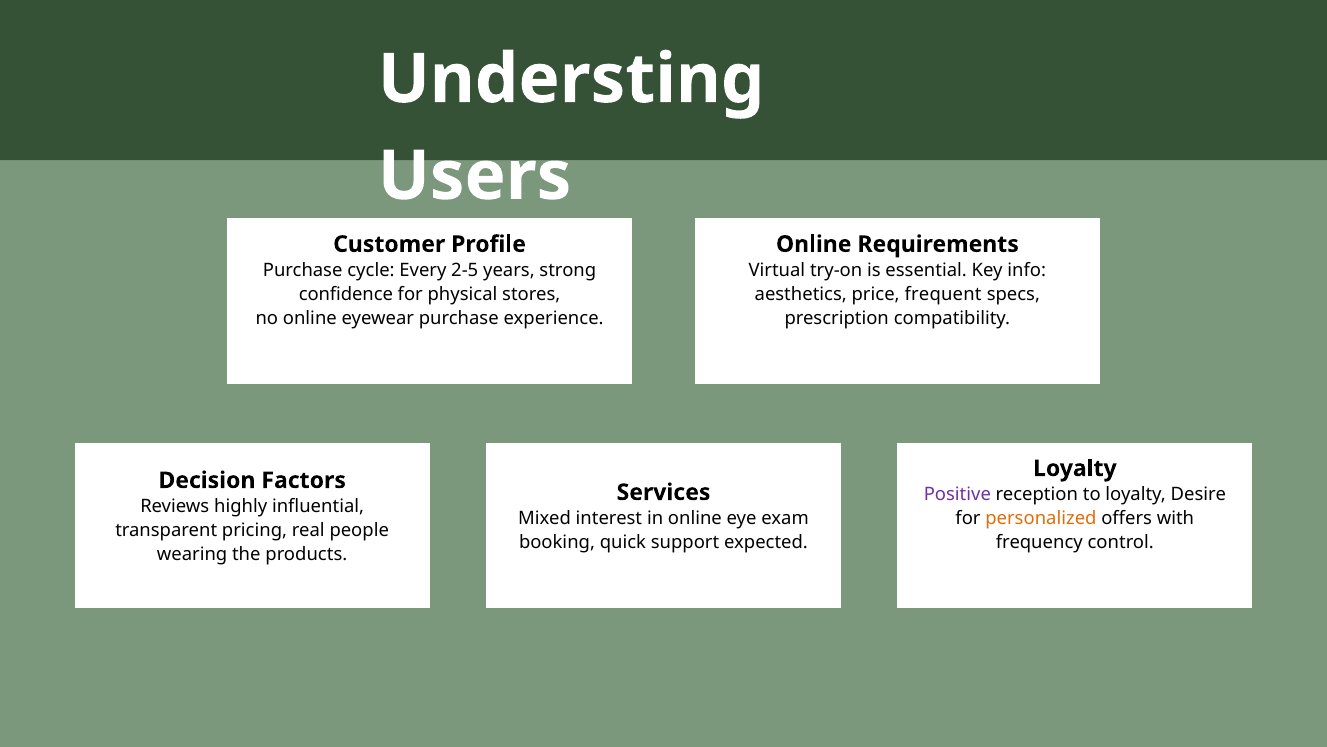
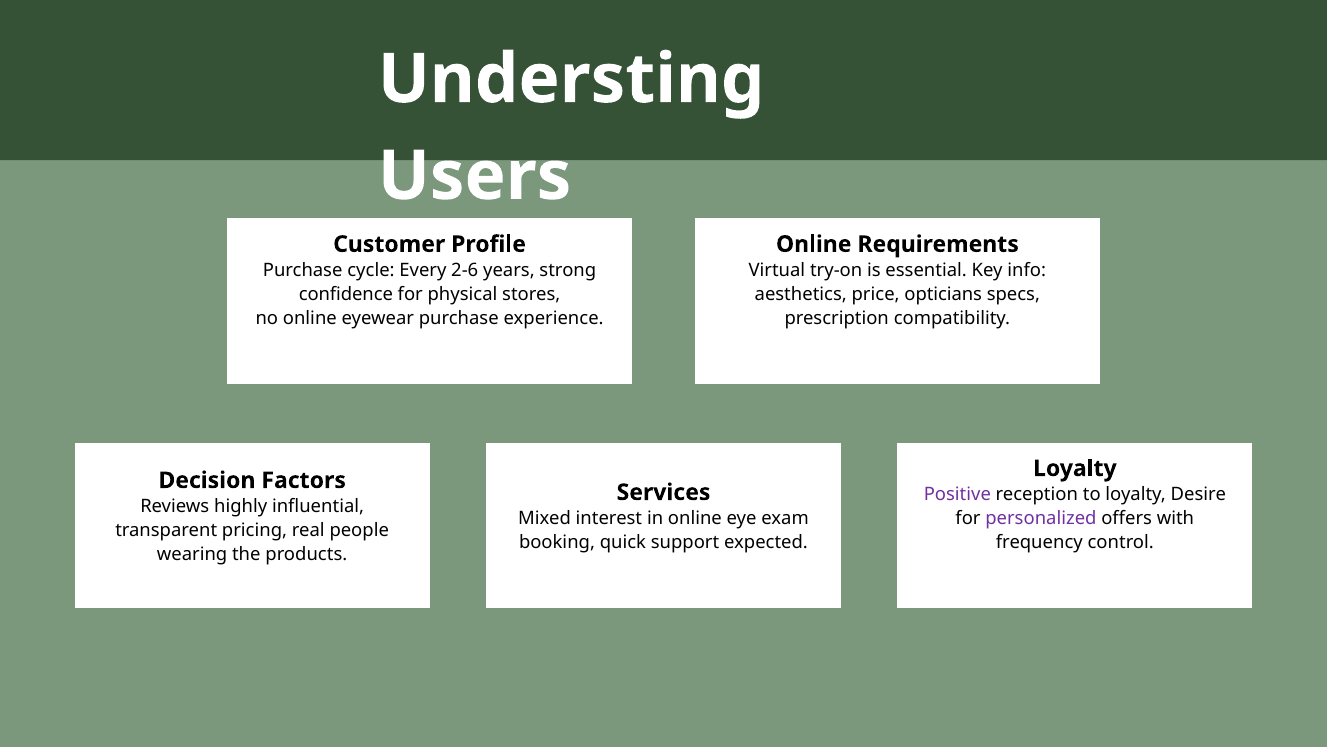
2-5: 2-5 -> 2-6
frequent: frequent -> opticians
personalized colour: orange -> purple
